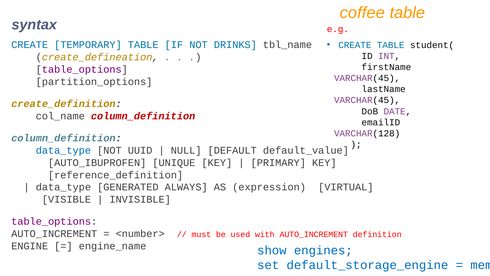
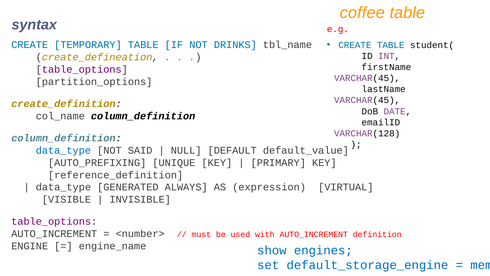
column_definition at (143, 116) colour: red -> black
UUID: UUID -> SAID
AUTO_IBUPROFEN: AUTO_IBUPROFEN -> AUTO_PREFIXING
